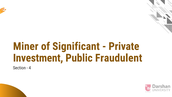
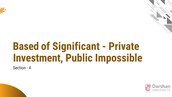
Miner: Miner -> Based
Fraudulent: Fraudulent -> Impossible
